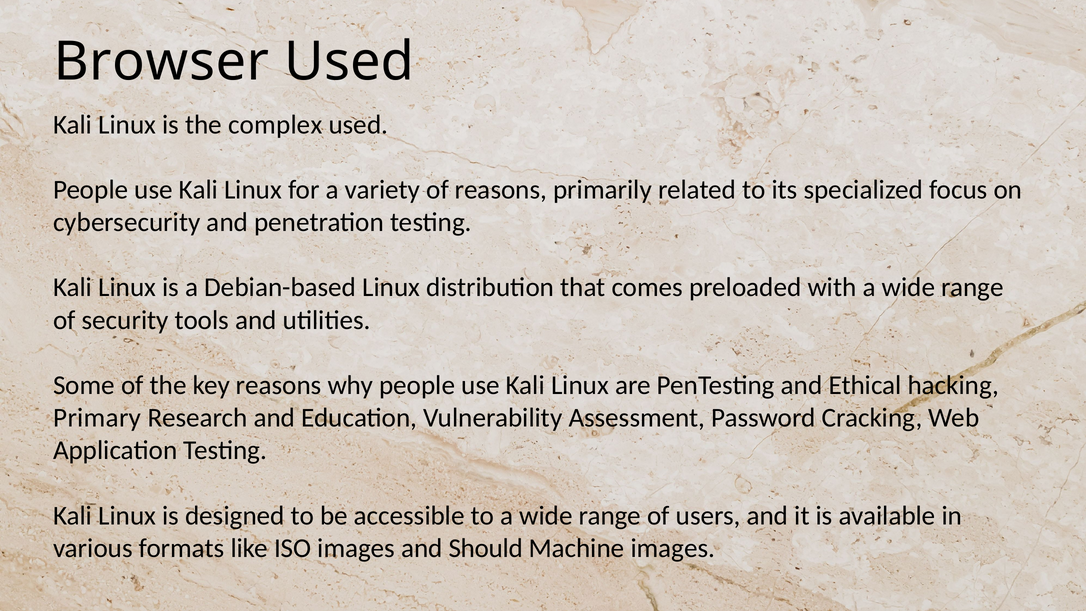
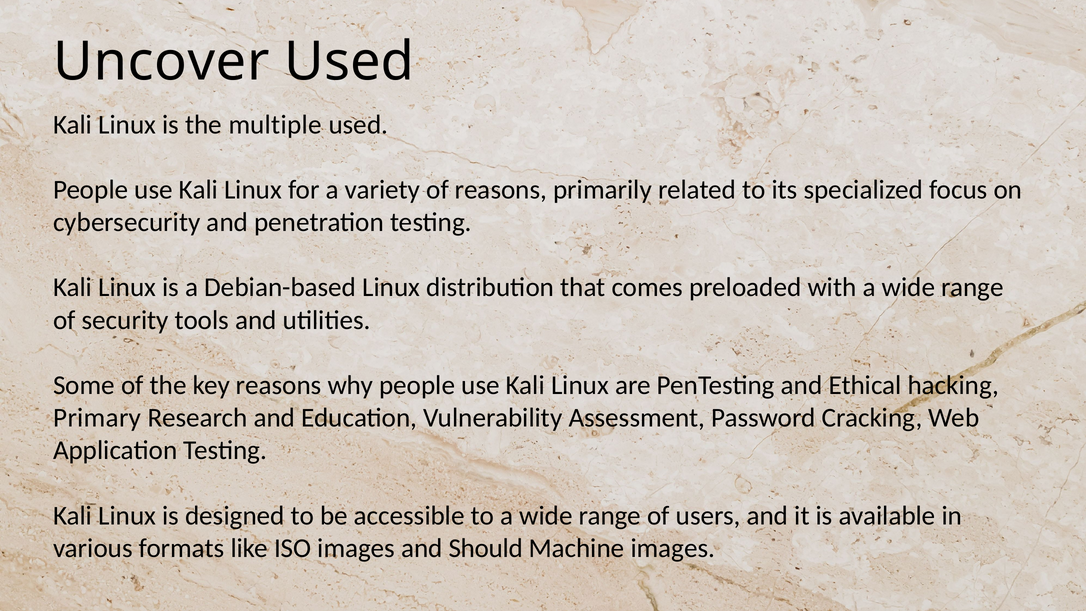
Browser: Browser -> Uncover
complex: complex -> multiple
